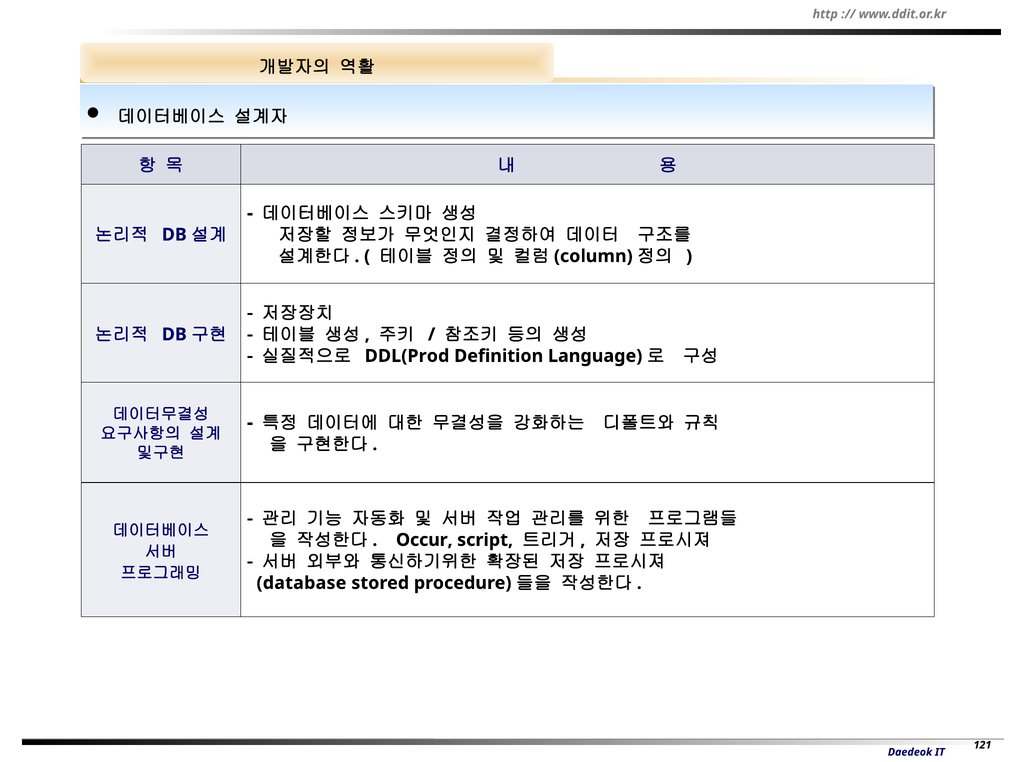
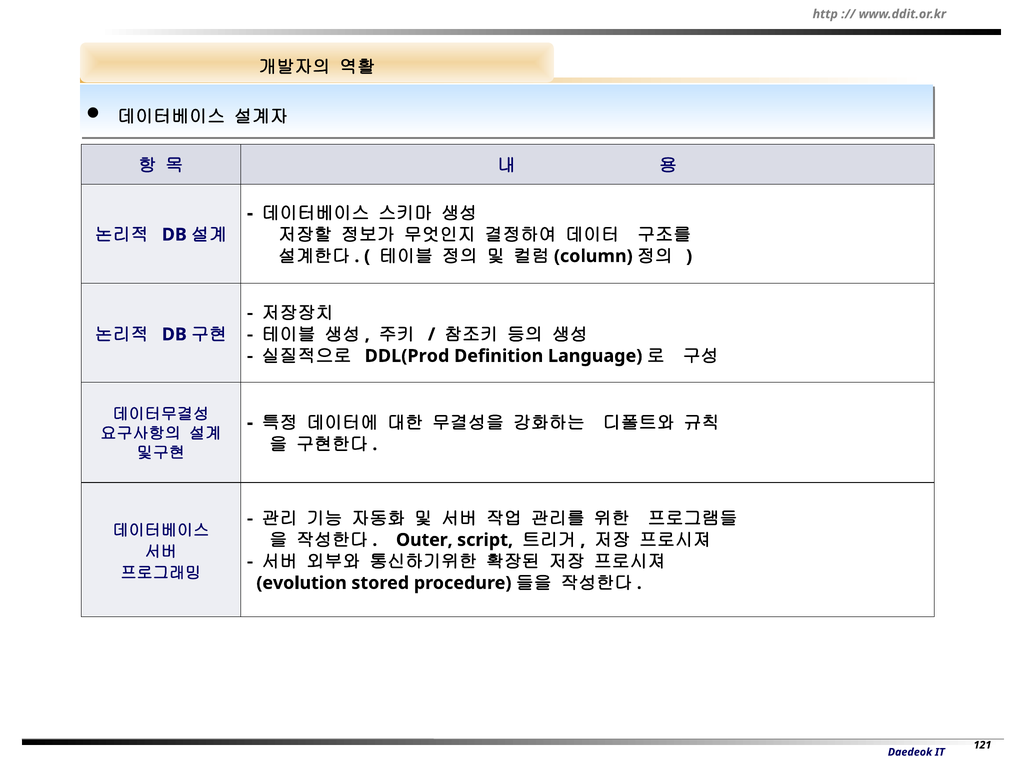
Occur: Occur -> Outer
database: database -> evolution
